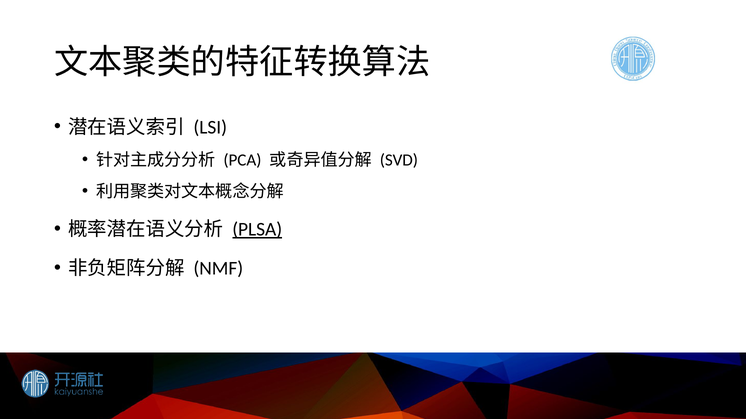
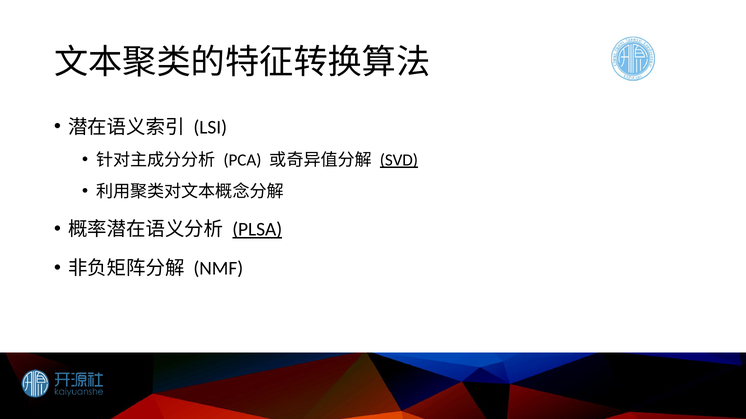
SVD underline: none -> present
